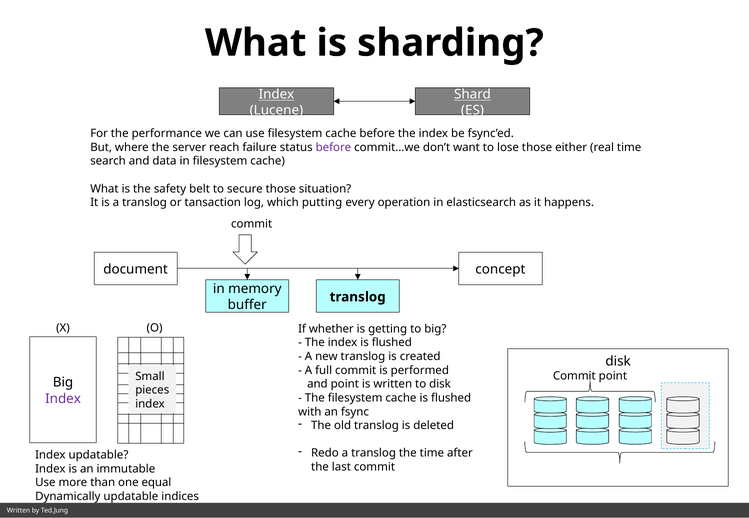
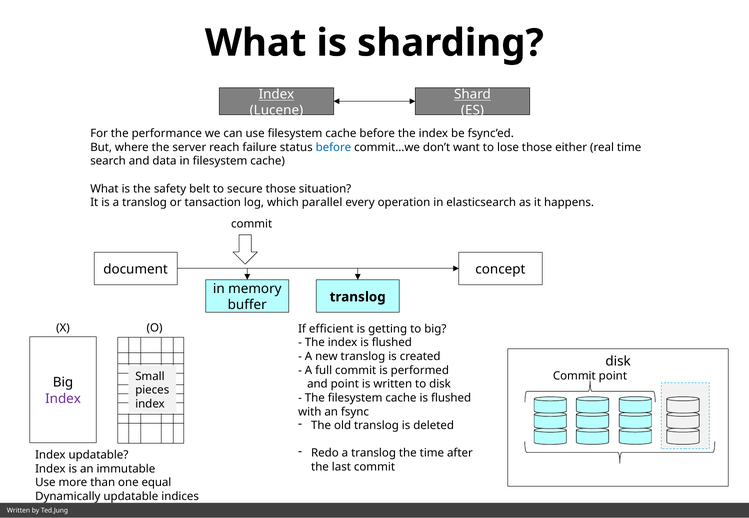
before at (333, 147) colour: purple -> blue
putting: putting -> parallel
whether: whether -> efficient
